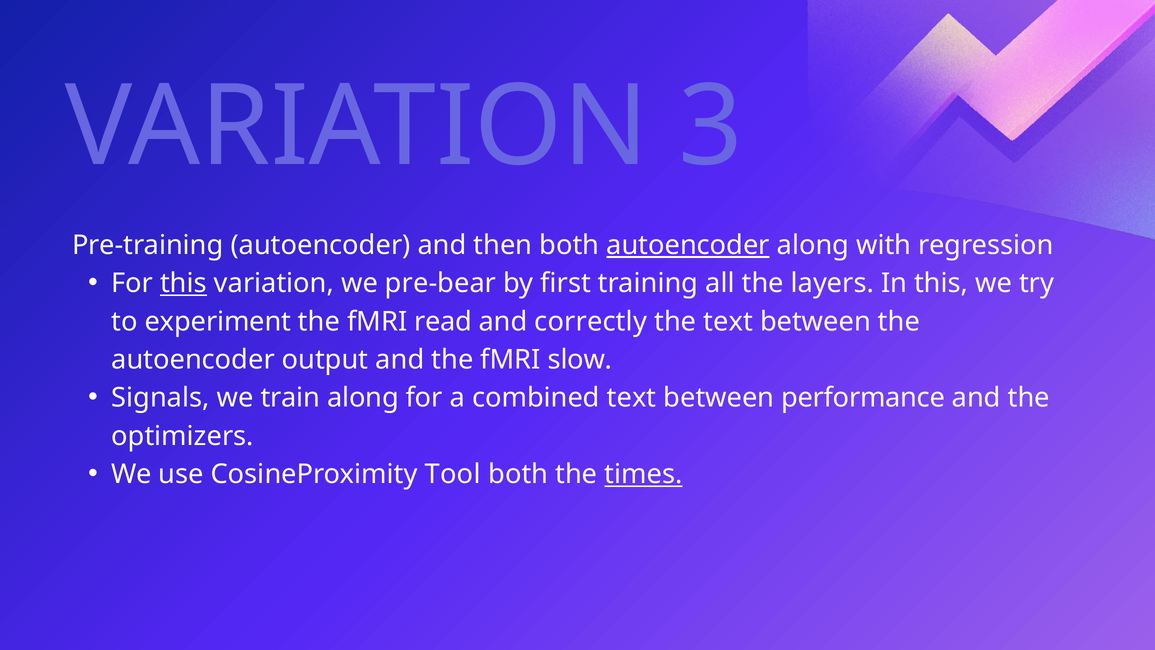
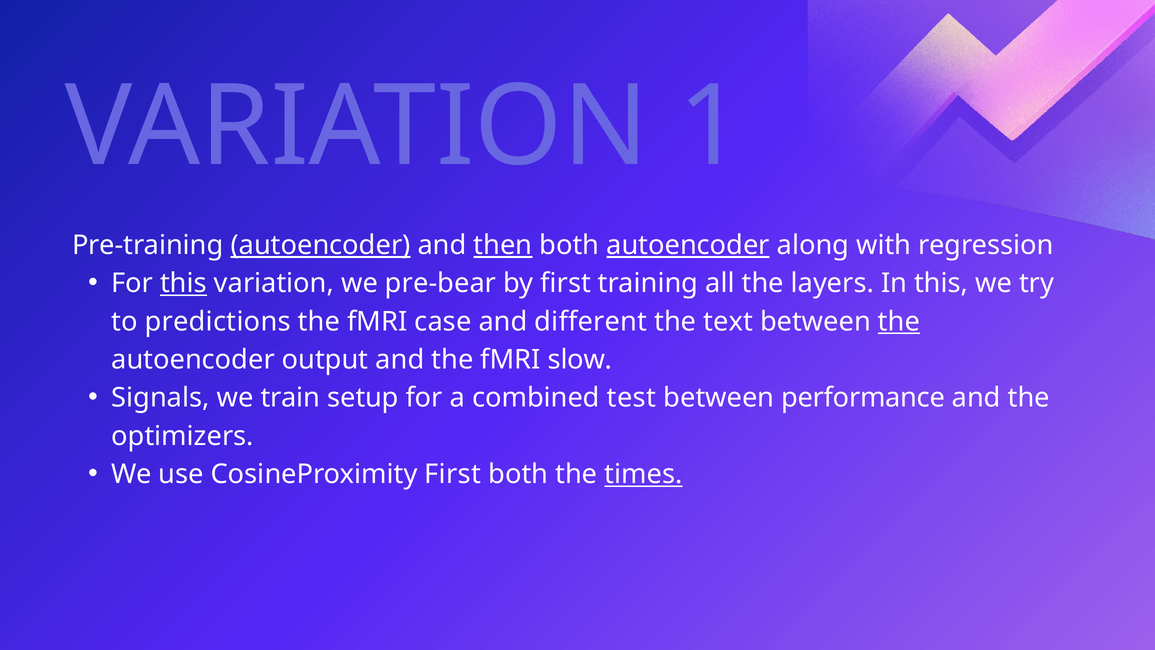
3: 3 -> 1
autoencoder at (321, 245) underline: none -> present
then underline: none -> present
experiment: experiment -> predictions
read: read -> case
correctly: correctly -> different
the at (899, 321) underline: none -> present
train along: along -> setup
combined text: text -> test
CosineProximity Tool: Tool -> First
